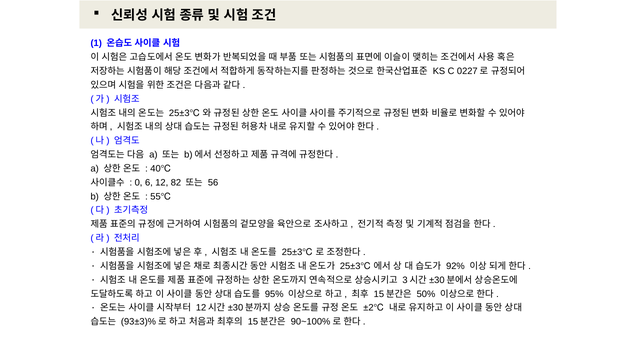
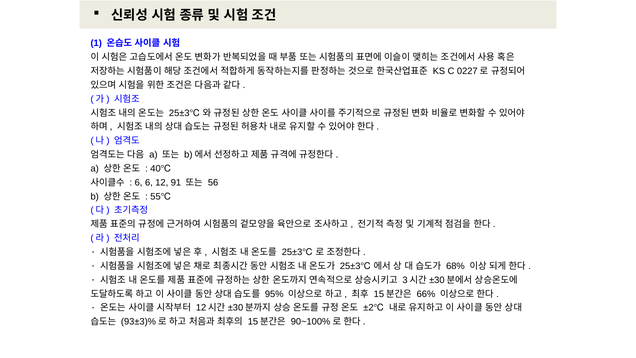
0 at (139, 182): 0 -> 6
82: 82 -> 91
92%: 92% -> 68%
50%: 50% -> 66%
